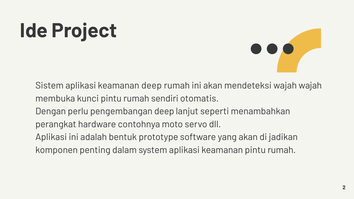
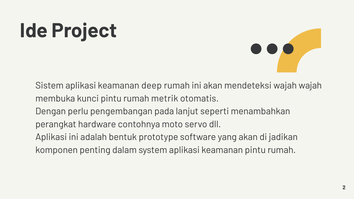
sendiri: sendiri -> metrik
pengembangan deep: deep -> pada
